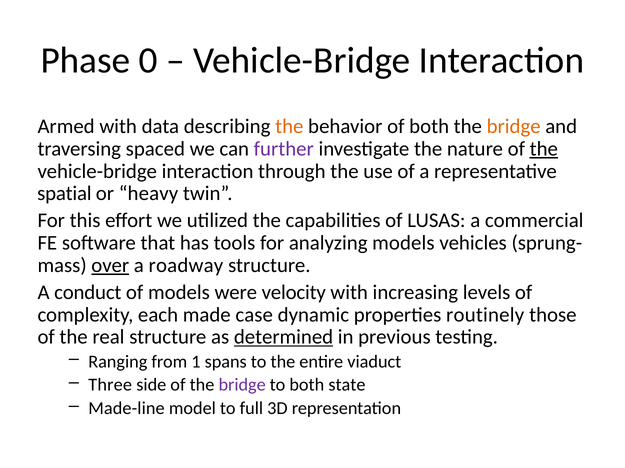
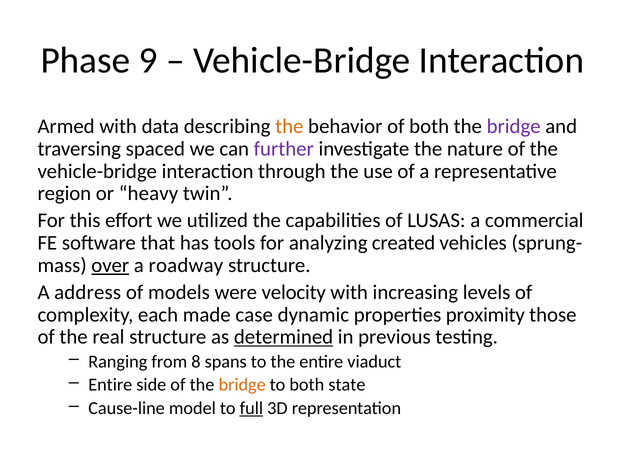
0: 0 -> 9
bridge at (514, 126) colour: orange -> purple
the at (544, 149) underline: present -> none
spatial: spatial -> region
analyzing models: models -> created
conduct: conduct -> address
routinely: routinely -> proximity
1: 1 -> 8
Three at (110, 386): Three -> Entire
bridge at (242, 386) colour: purple -> orange
Made-line: Made-line -> Cause-line
full underline: none -> present
